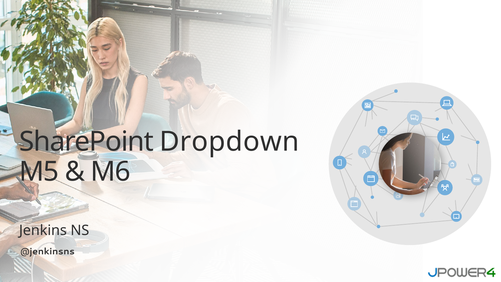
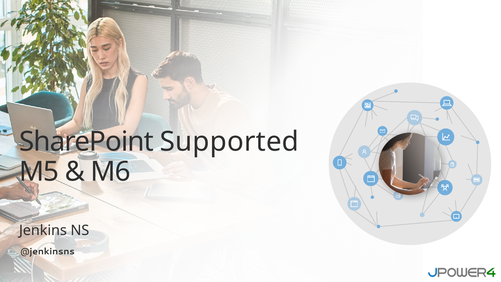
Dropdown: Dropdown -> Supported
